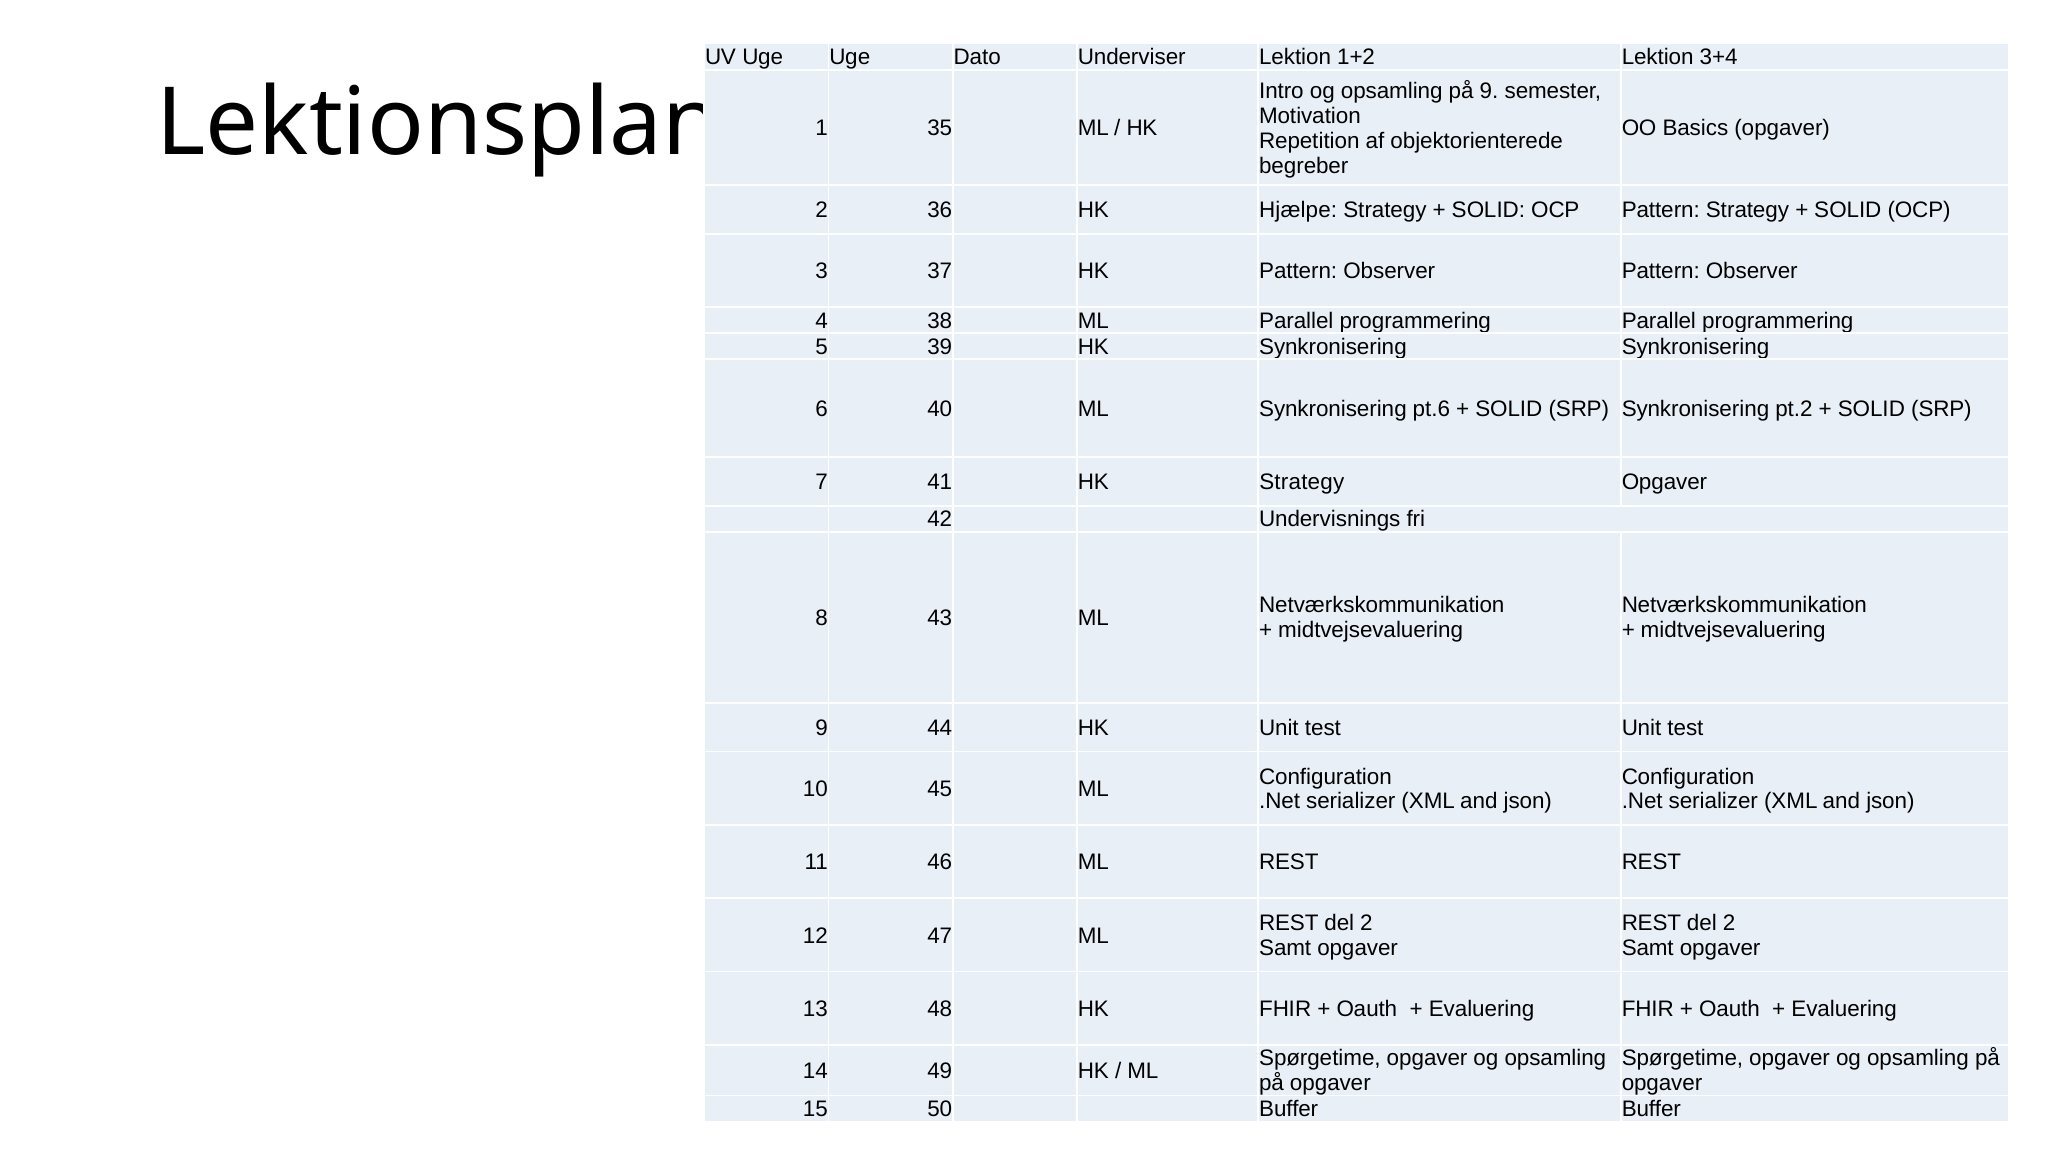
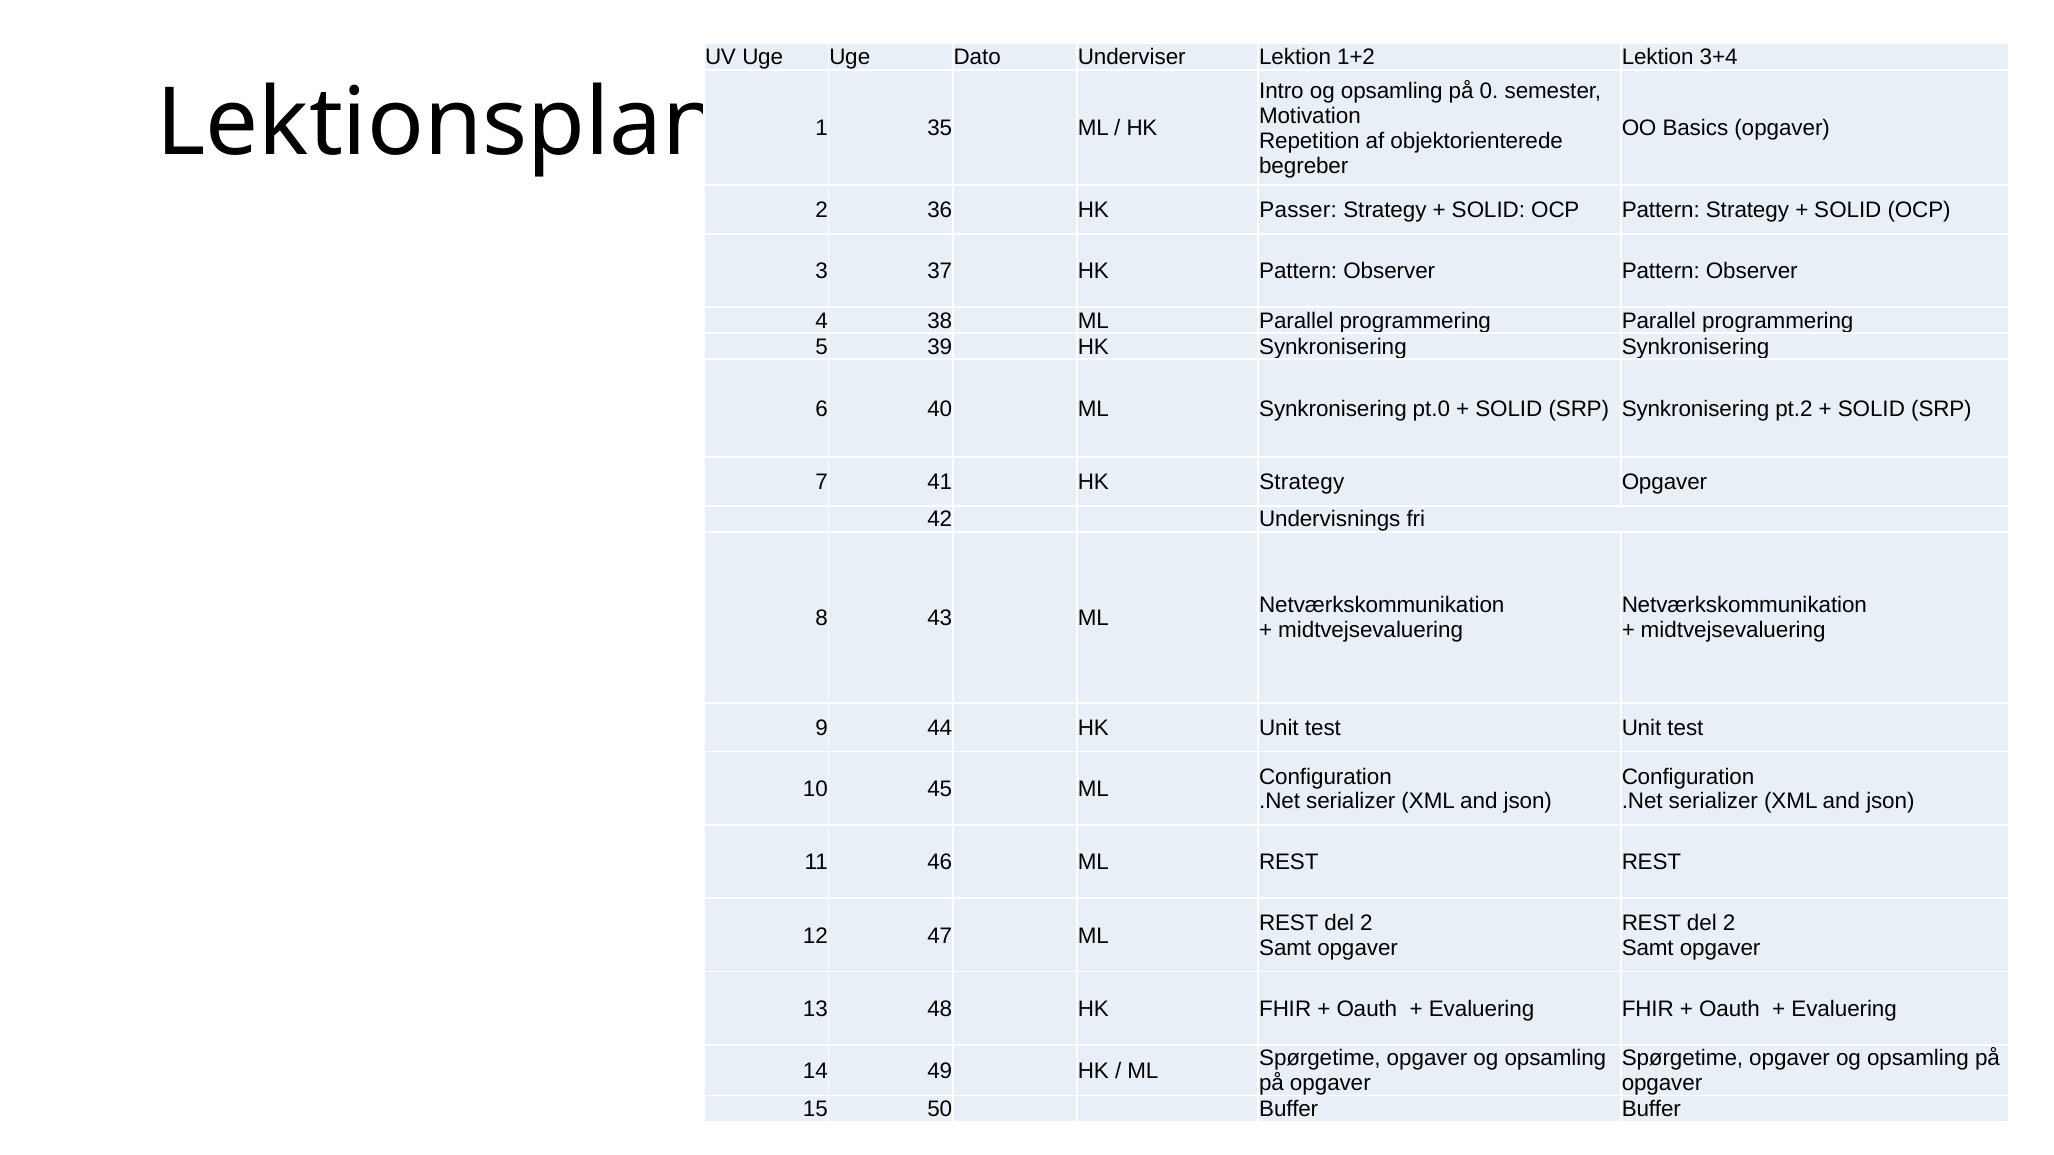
på 9: 9 -> 0
Hjælpe: Hjælpe -> Passer
pt.6: pt.6 -> pt.0
